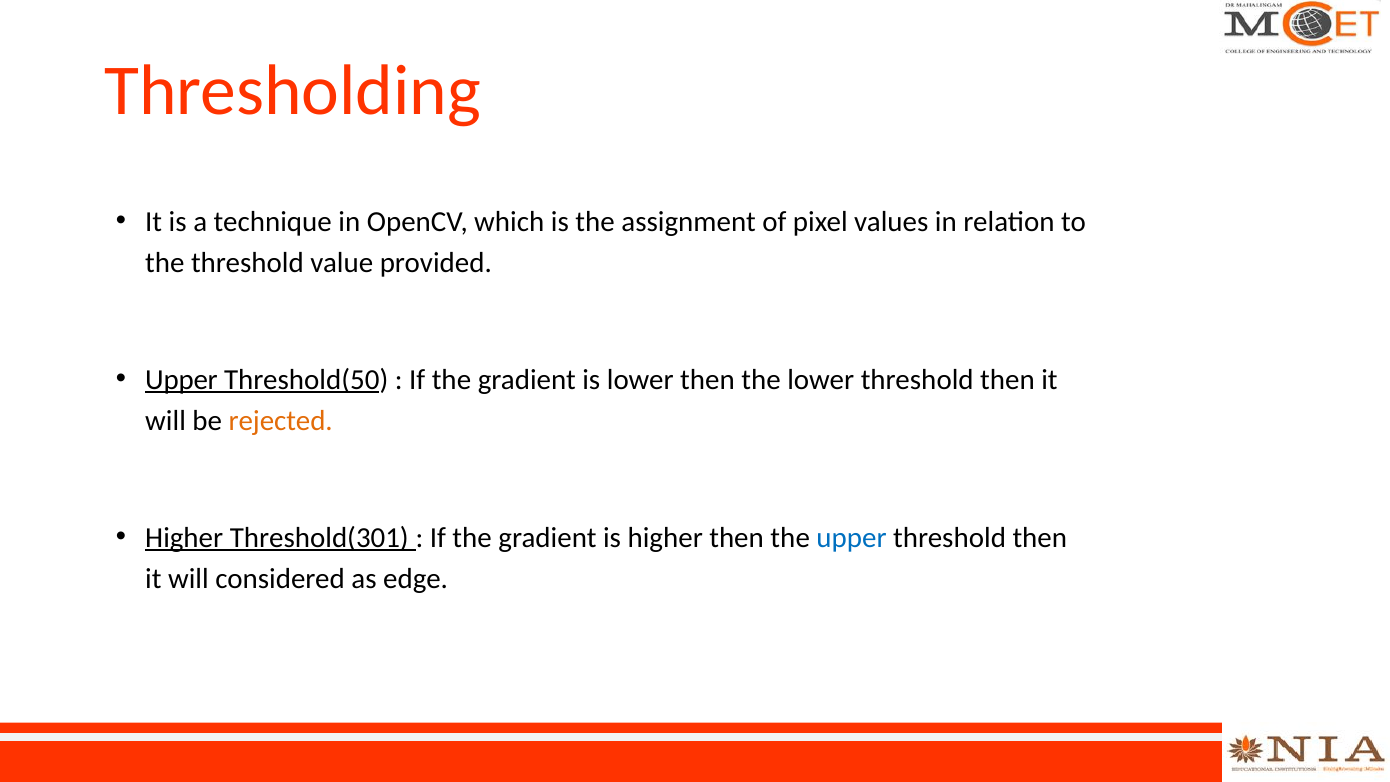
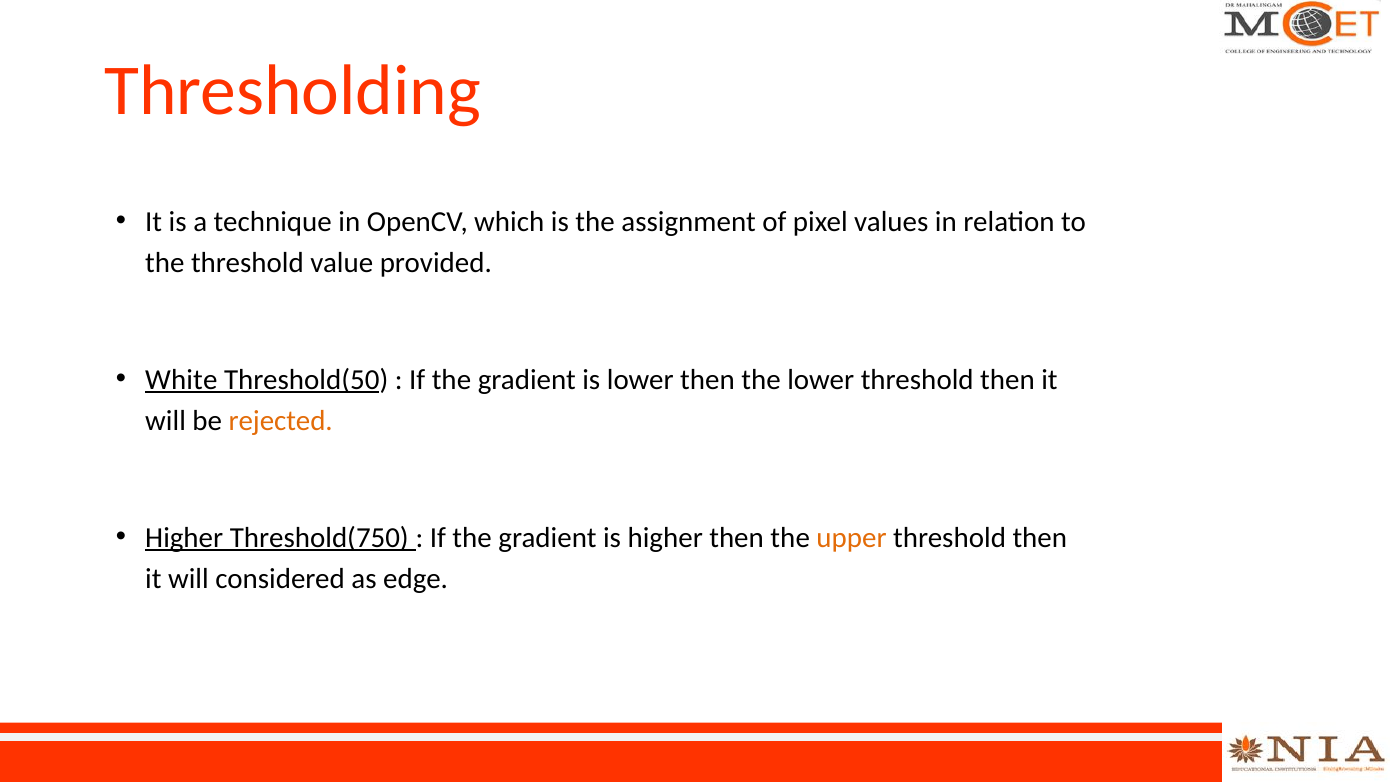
Upper at (181, 380): Upper -> White
Threshold(301: Threshold(301 -> Threshold(750
upper at (851, 537) colour: blue -> orange
